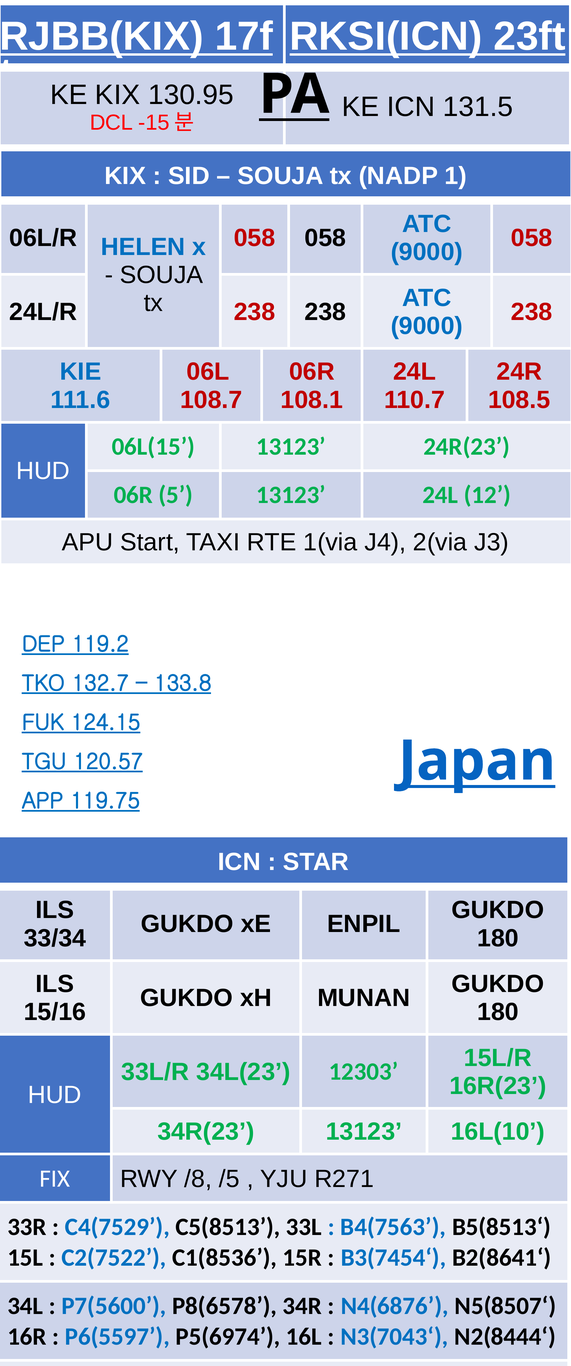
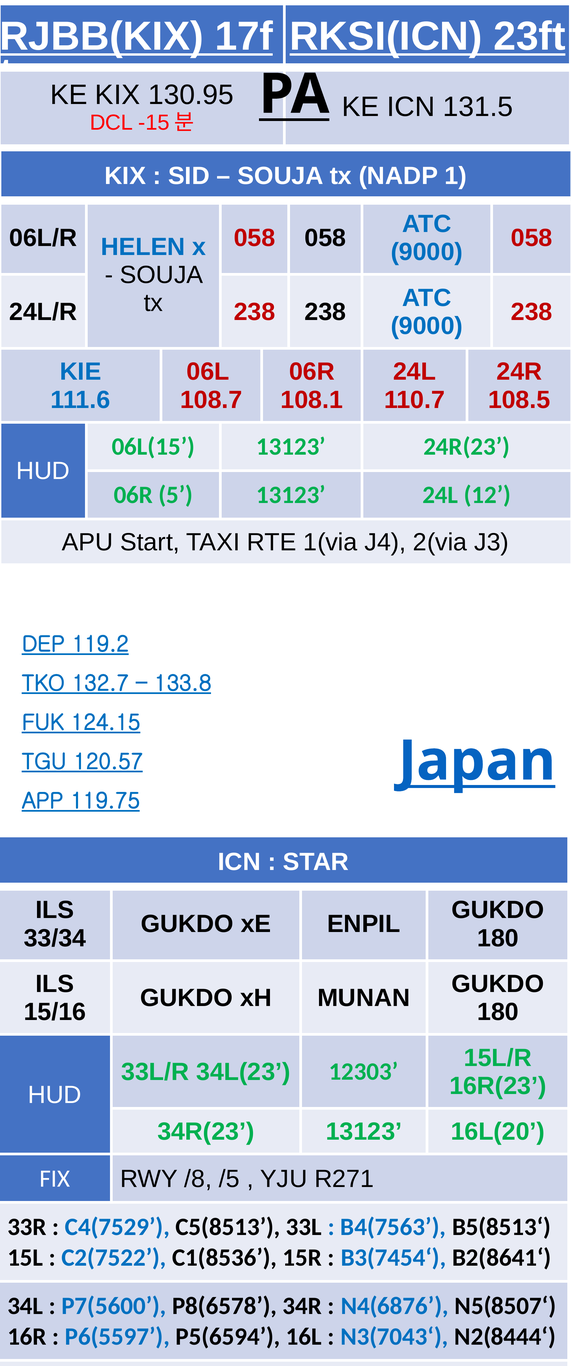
16L(10: 16L(10 -> 16L(20
P5(6974: P5(6974 -> P5(6594
